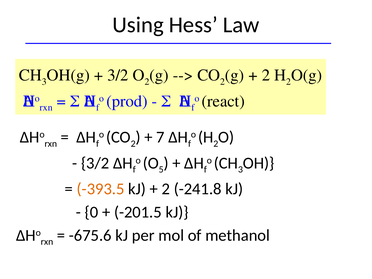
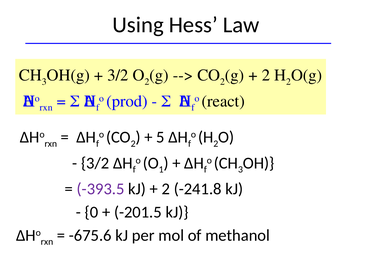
7: 7 -> 5
5: 5 -> 1
-393.5 colour: orange -> purple
